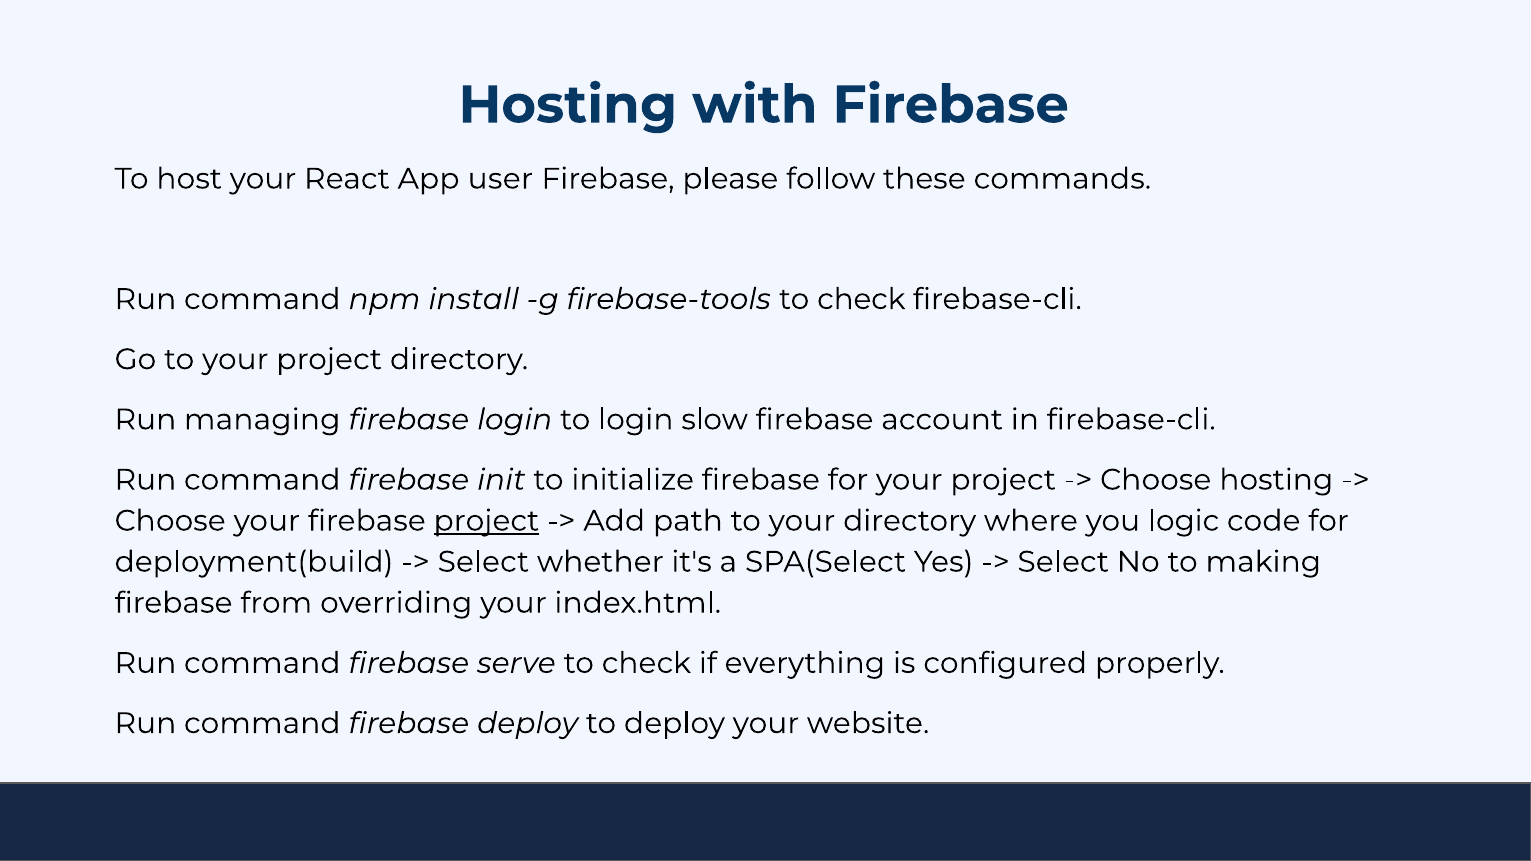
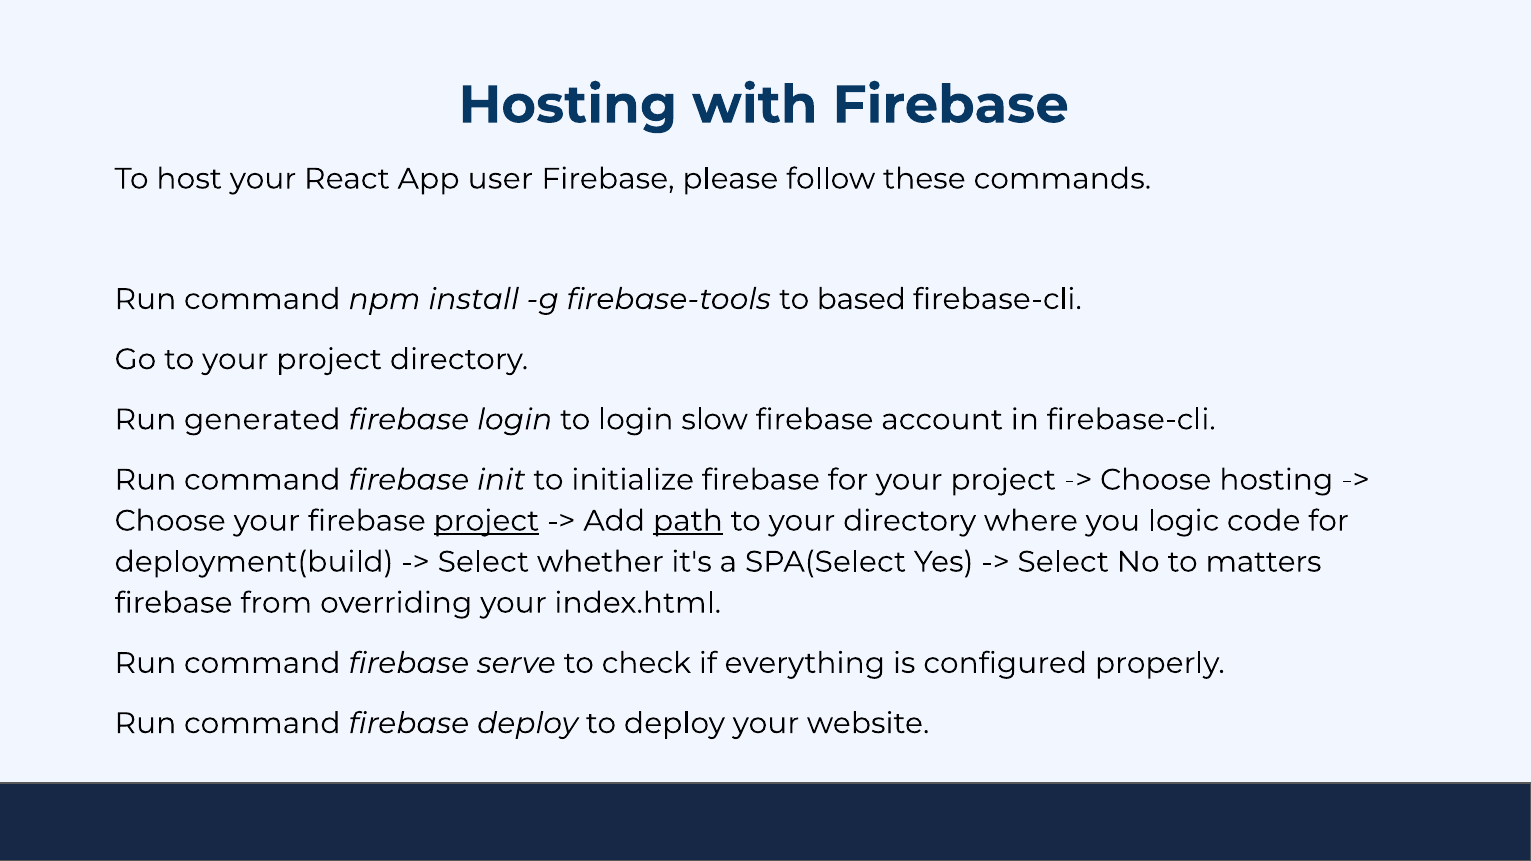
firebase-tools to check: check -> based
managing: managing -> generated
path underline: none -> present
making: making -> matters
